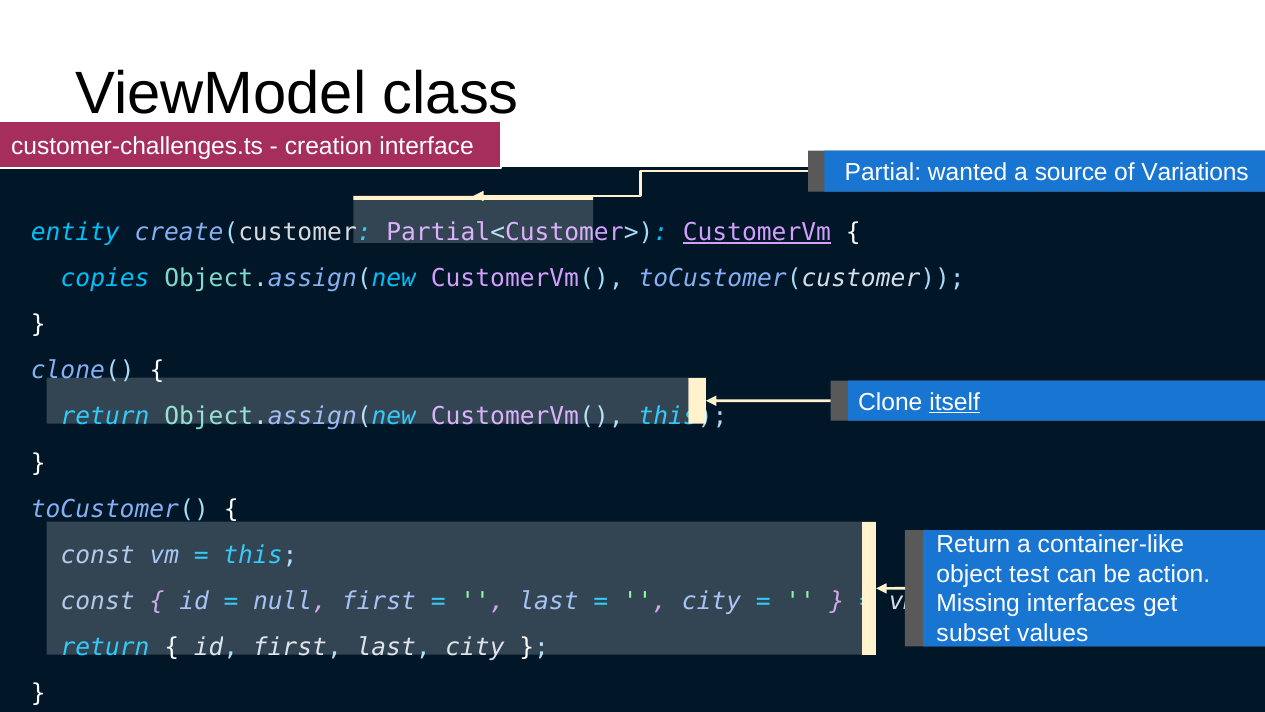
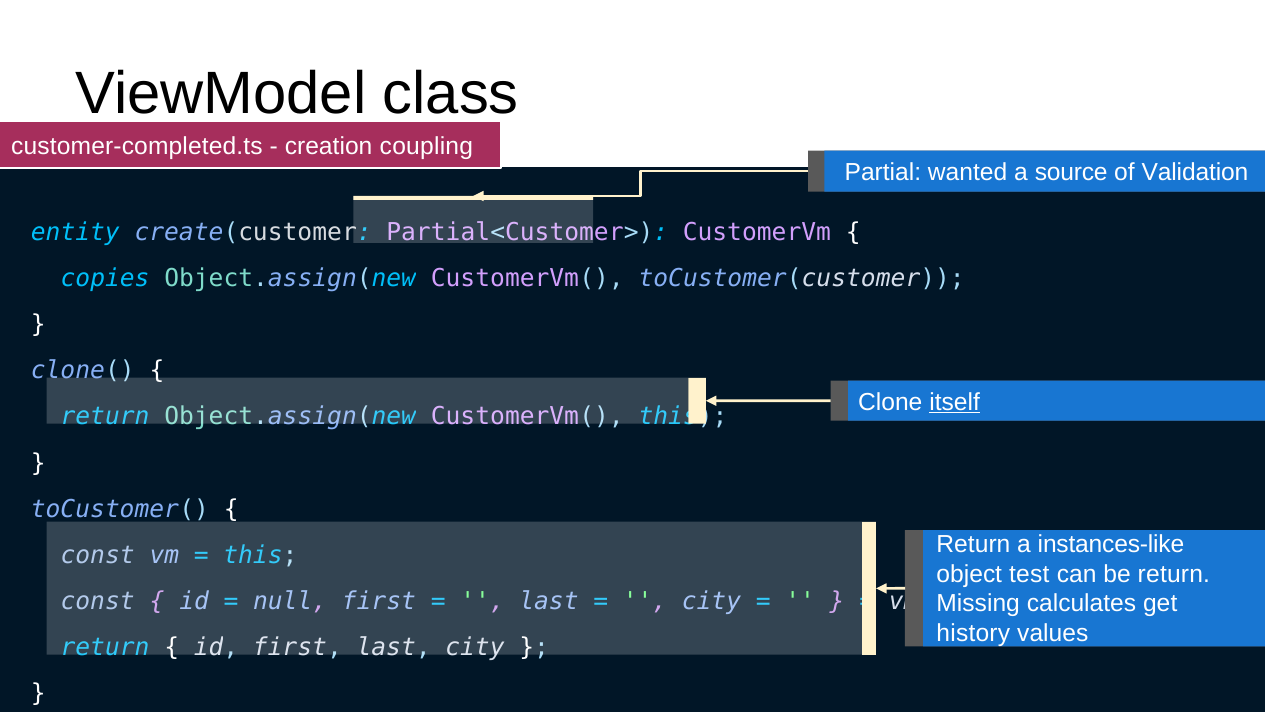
customer-challenges.ts: customer-challenges.ts -> customer-completed.ts
interface: interface -> coupling
Variations: Variations -> Validation
CustomerVm underline: present -> none
container-like: container-like -> instances-like
be action: action -> return
interfaces: interfaces -> calculates
subset: subset -> history
